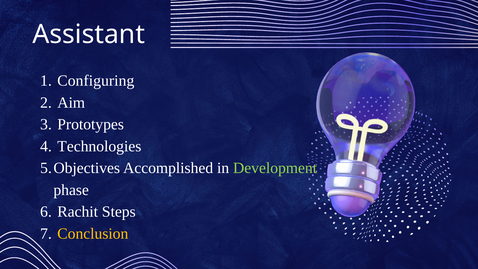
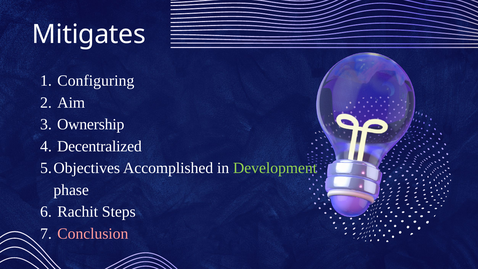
Assistant: Assistant -> Mitigates
Prototypes: Prototypes -> Ownership
Technologies: Technologies -> Decentralized
Conclusion colour: yellow -> pink
